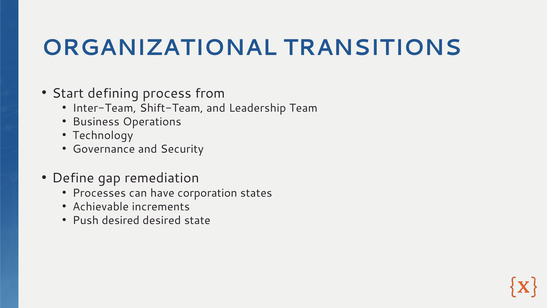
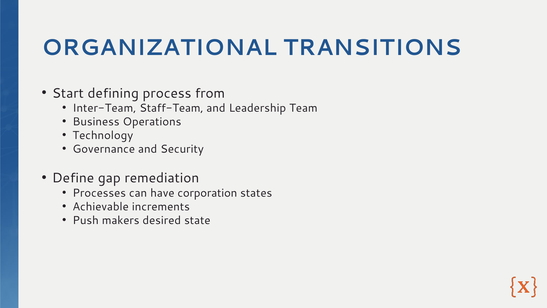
Shift-Team: Shift-Team -> Staff-Team
Push desired: desired -> makers
